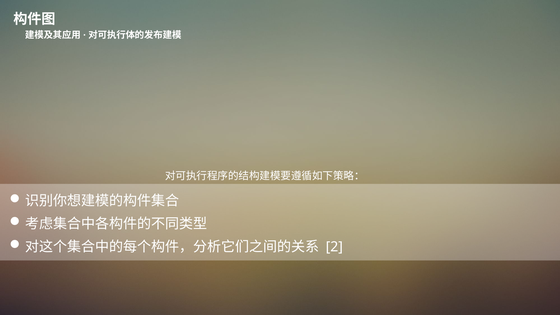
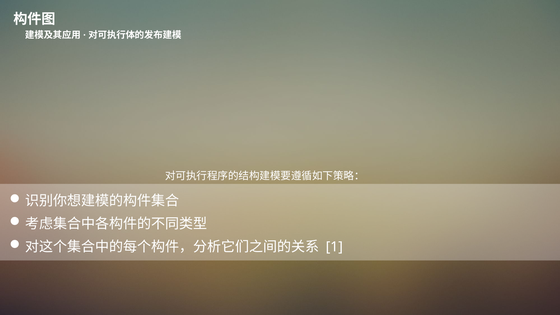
2: 2 -> 1
